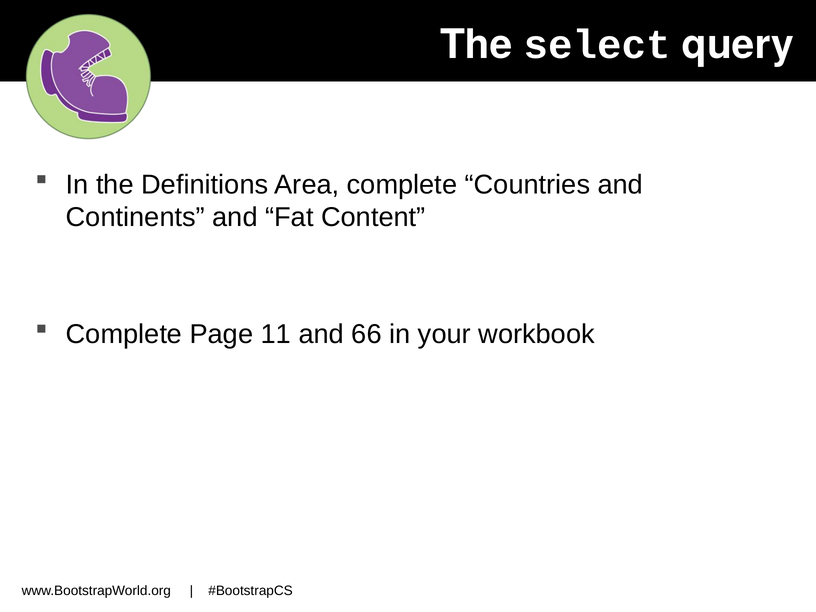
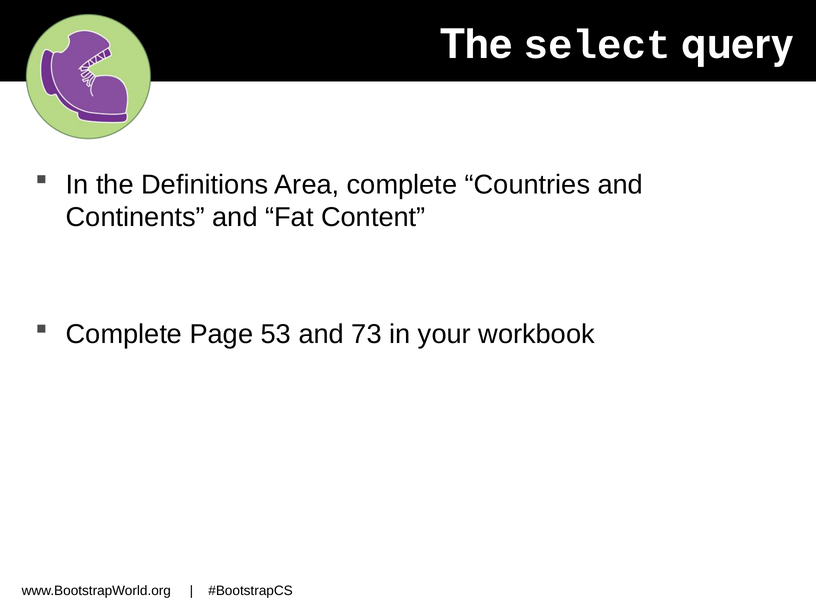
11: 11 -> 53
66: 66 -> 73
